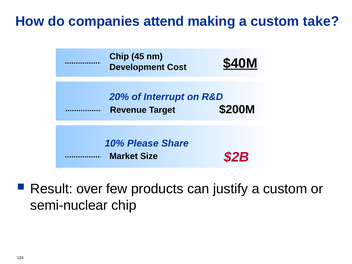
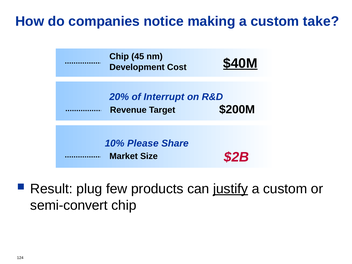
attend: attend -> notice
over: over -> plug
justify underline: none -> present
semi-nuclear: semi-nuclear -> semi-convert
